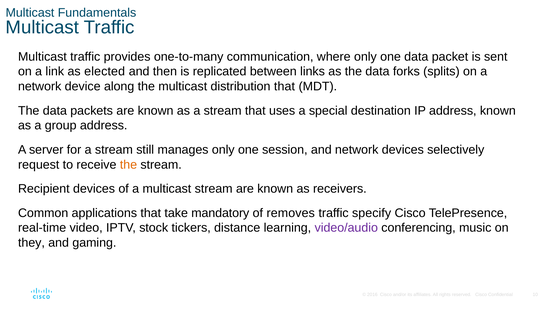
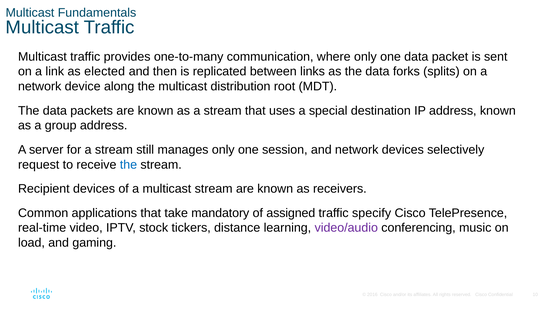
distribution that: that -> root
the at (128, 165) colour: orange -> blue
removes: removes -> assigned
they: they -> load
